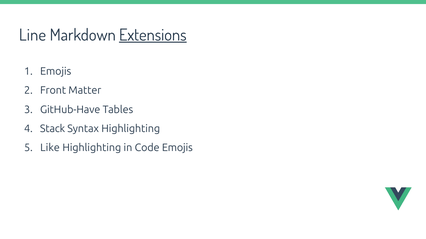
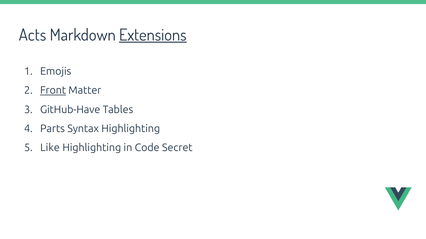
Line: Line -> Acts
Front underline: none -> present
Stack: Stack -> Parts
Code Emojis: Emojis -> Secret
